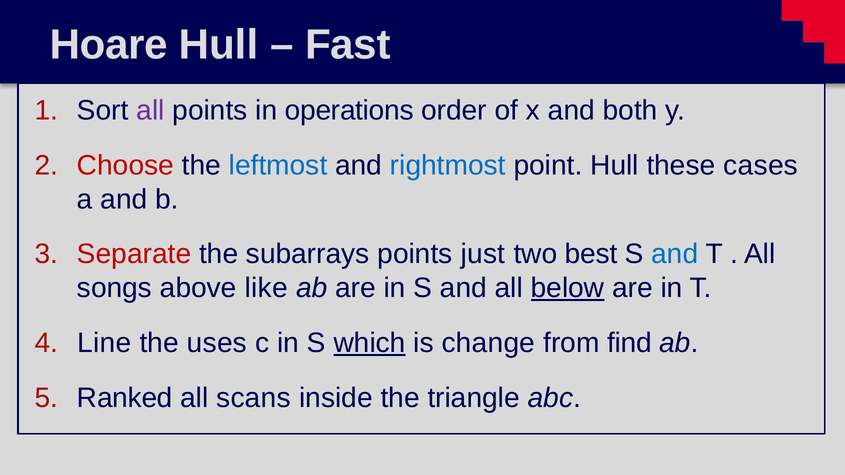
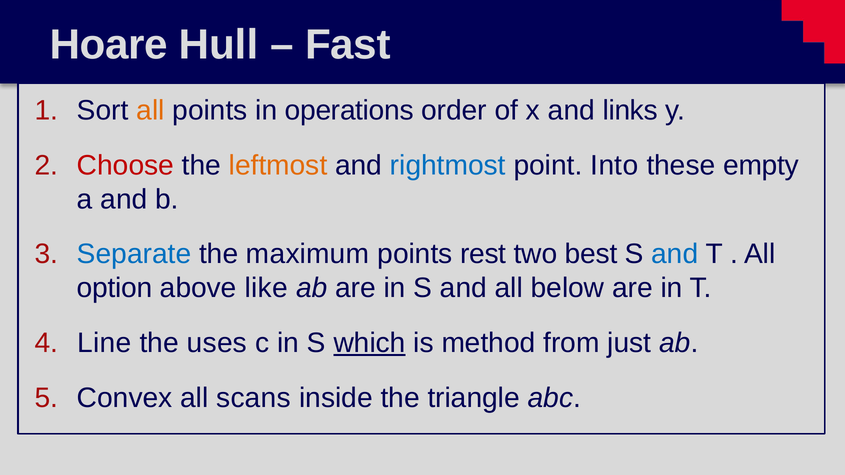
all at (150, 111) colour: purple -> orange
both: both -> links
leftmost colour: blue -> orange
point Hull: Hull -> Into
cases: cases -> empty
Separate colour: red -> blue
subarrays: subarrays -> maximum
just: just -> rest
songs: songs -> option
below underline: present -> none
change: change -> method
find: find -> just
Ranked: Ranked -> Convex
